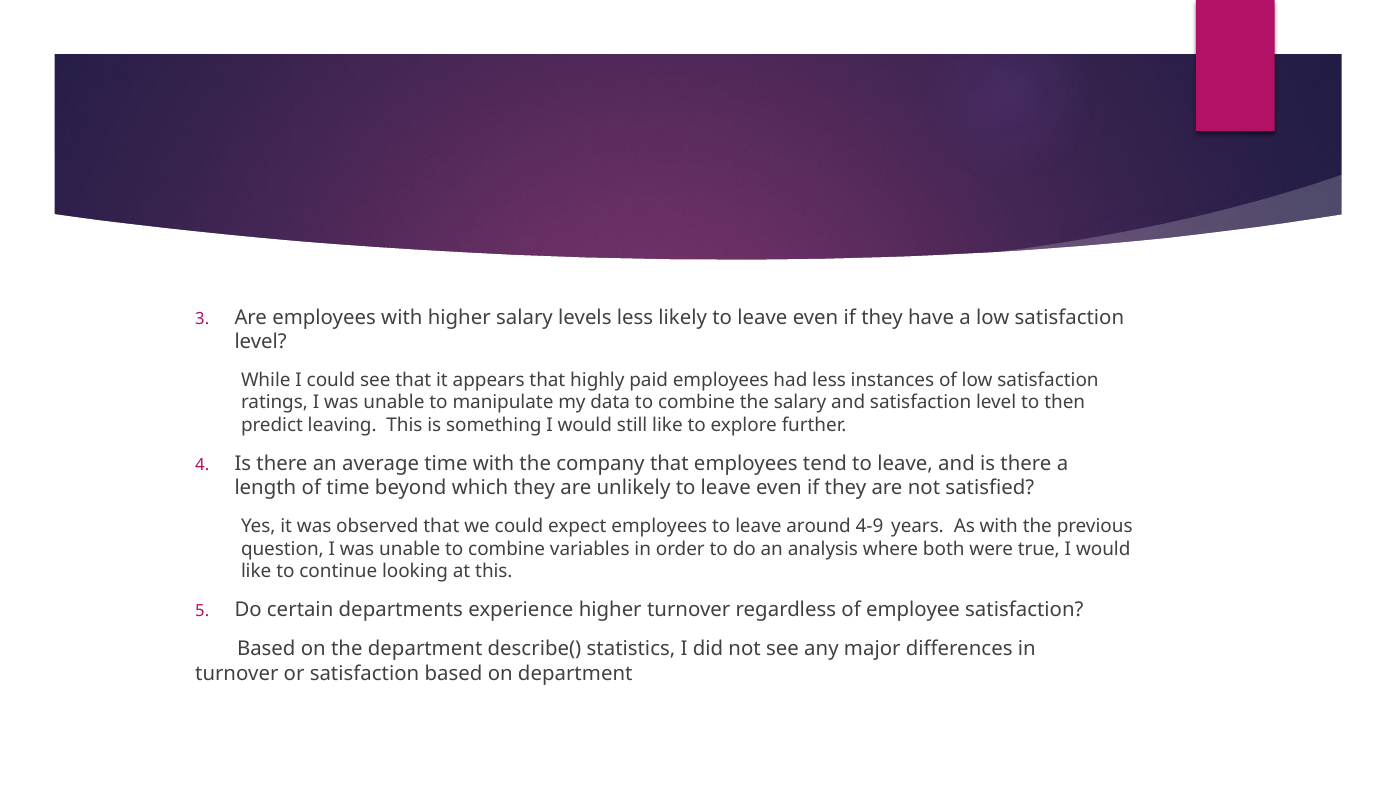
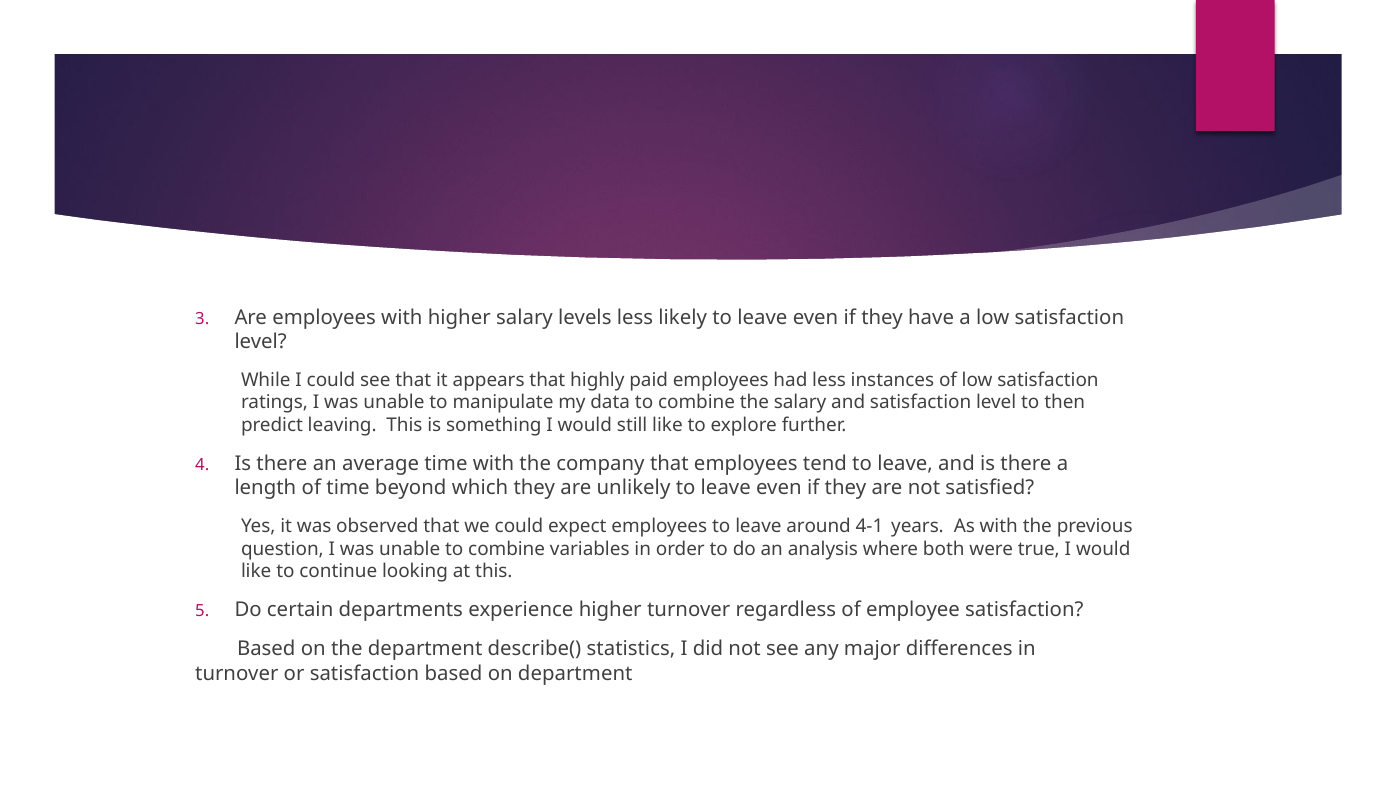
4-9: 4-9 -> 4-1
